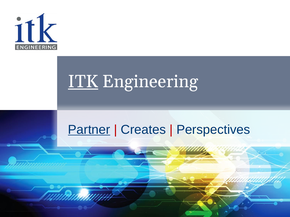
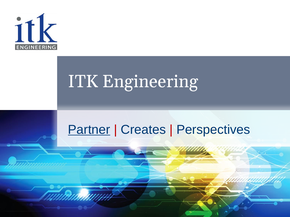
ITK underline: present -> none
